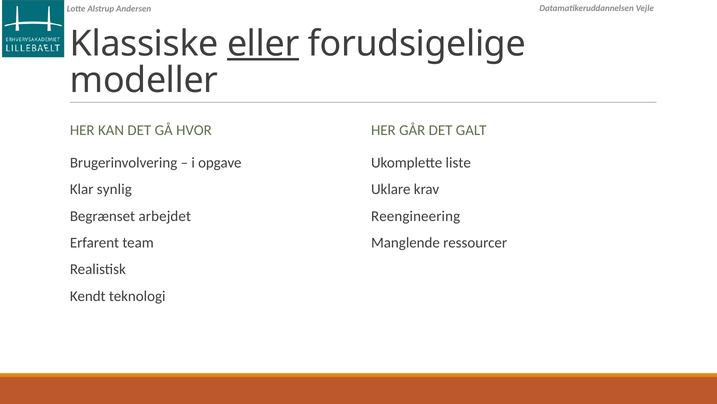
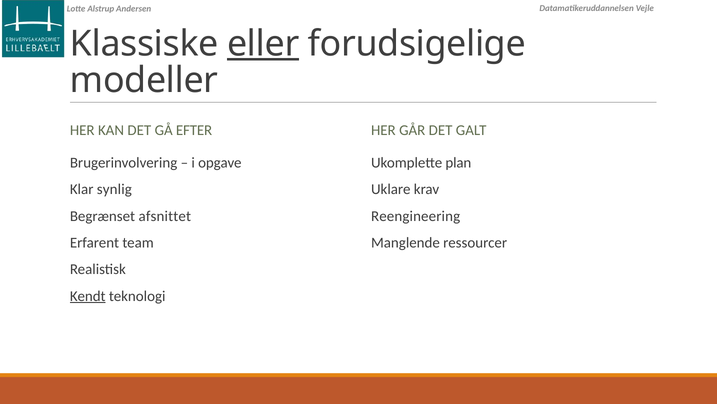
HVOR: HVOR -> EFTER
liste: liste -> plan
arbejdet: arbejdet -> afsnittet
Kendt underline: none -> present
